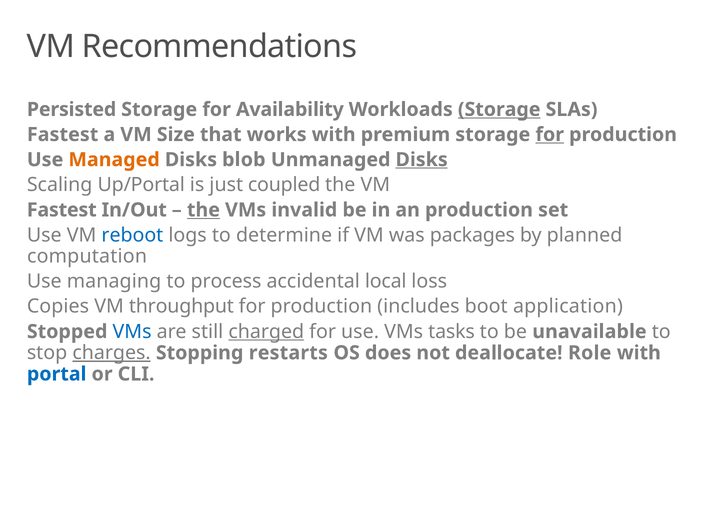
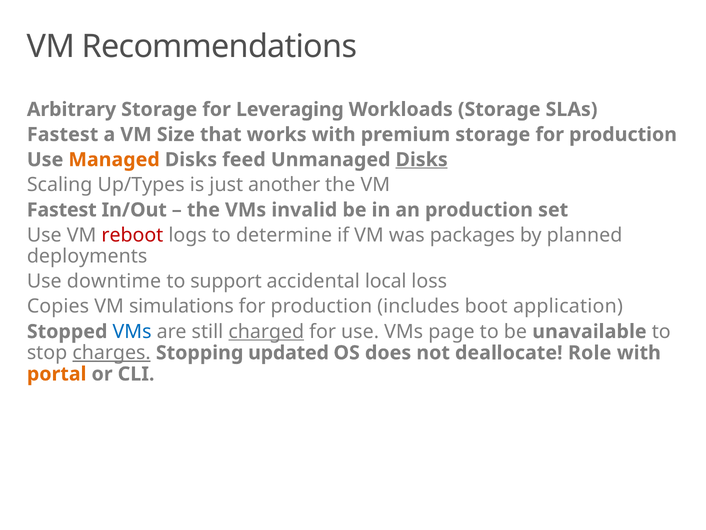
Persisted: Persisted -> Arbitrary
Availability: Availability -> Leveraging
Storage at (499, 109) underline: present -> none
for at (550, 134) underline: present -> none
blob: blob -> feed
Up/Portal: Up/Portal -> Up/Types
coupled: coupled -> another
the at (203, 210) underline: present -> none
reboot colour: blue -> red
computation: computation -> deployments
managing: managing -> downtime
process: process -> support
throughput: throughput -> simulations
tasks: tasks -> page
restarts: restarts -> updated
portal colour: blue -> orange
